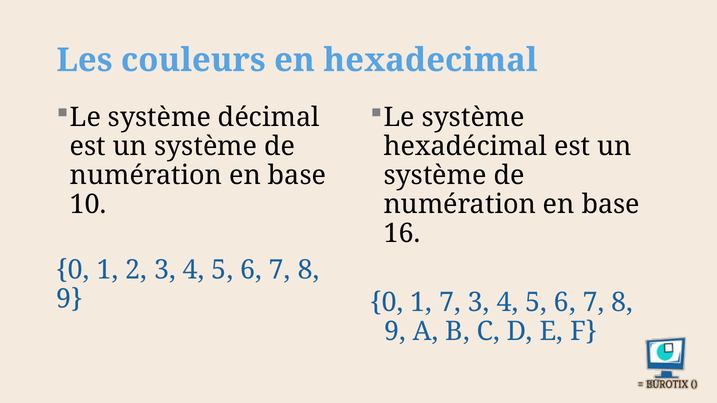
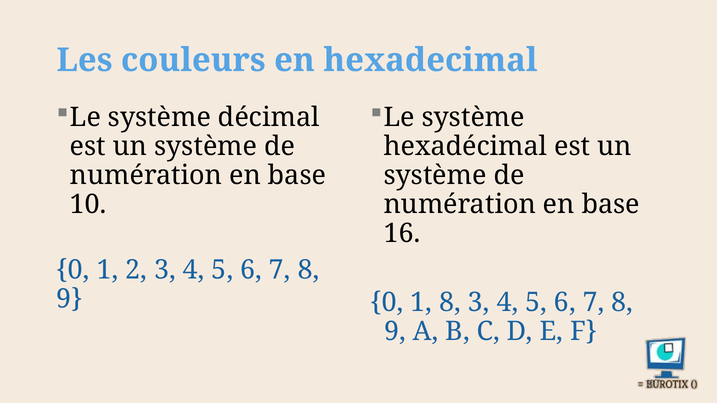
1 7: 7 -> 8
